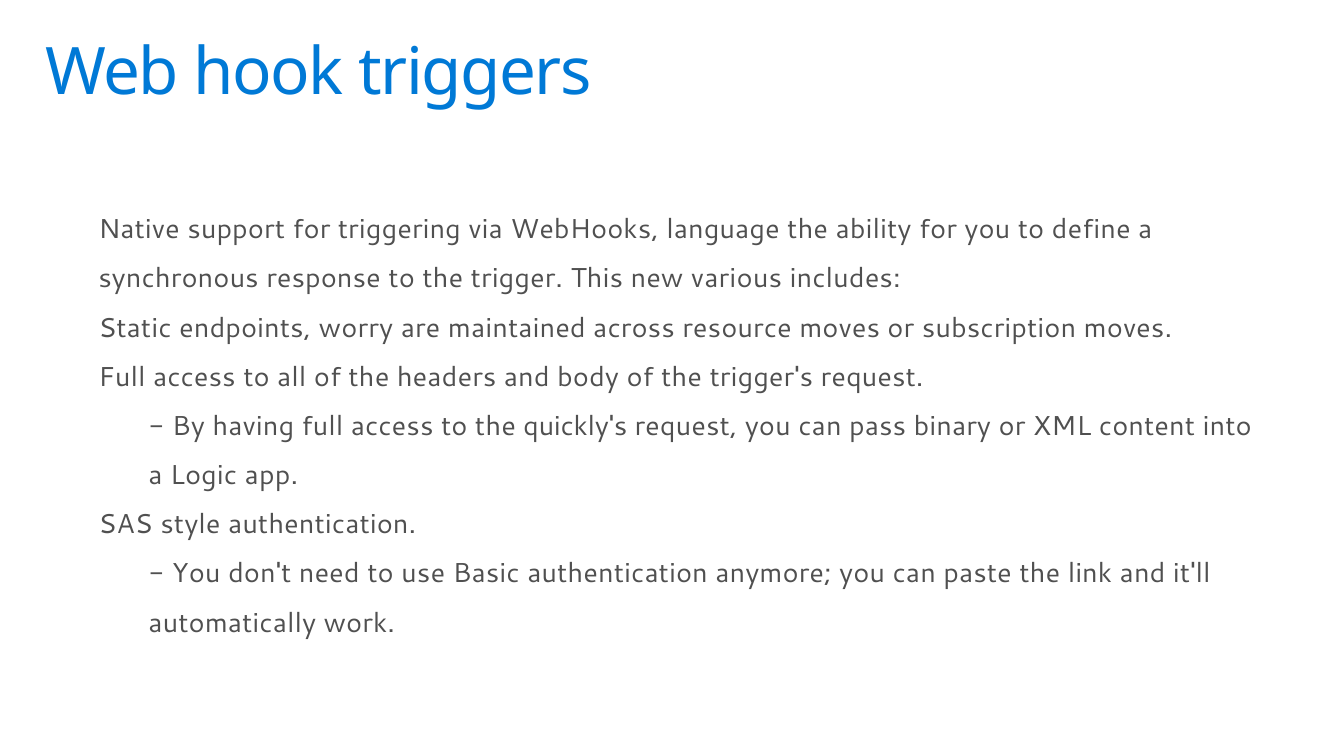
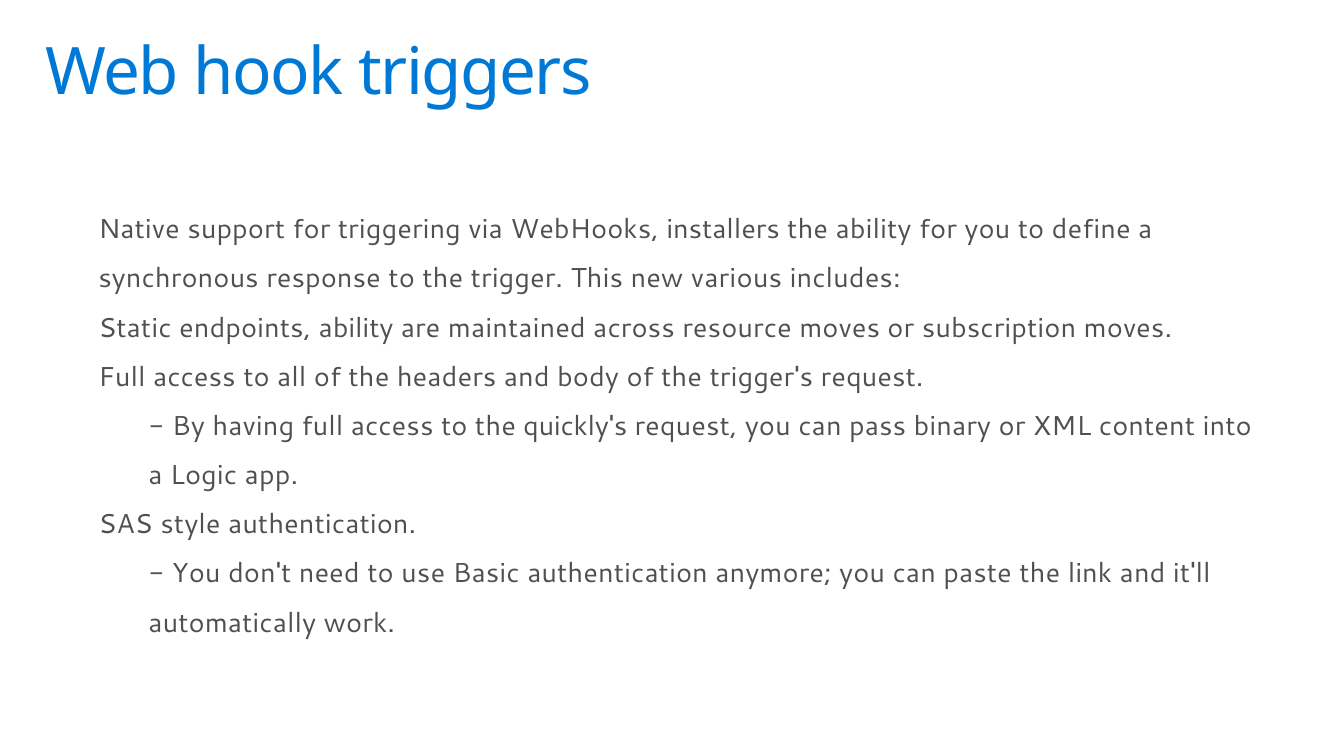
language: language -> installers
endpoints worry: worry -> ability
